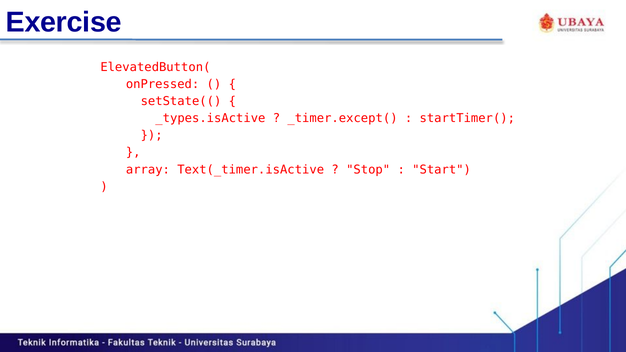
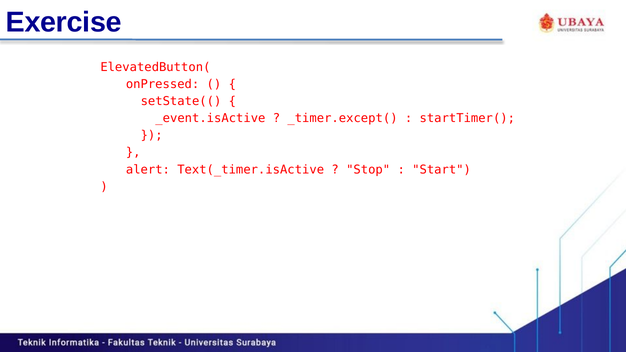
_types.isActive: _types.isActive -> _event.isActive
array: array -> alert
